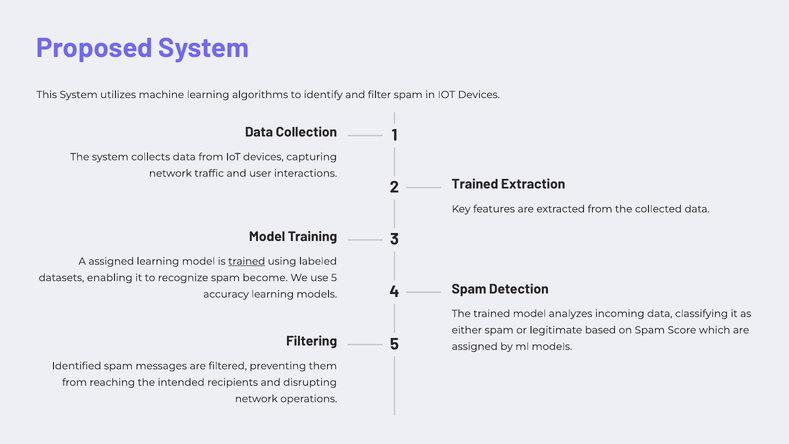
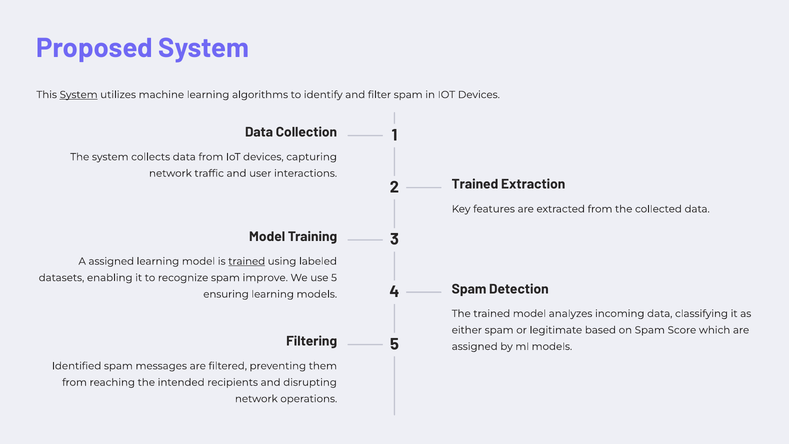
System at (79, 95) underline: none -> present
become: become -> improve
accuracy: accuracy -> ensuring
